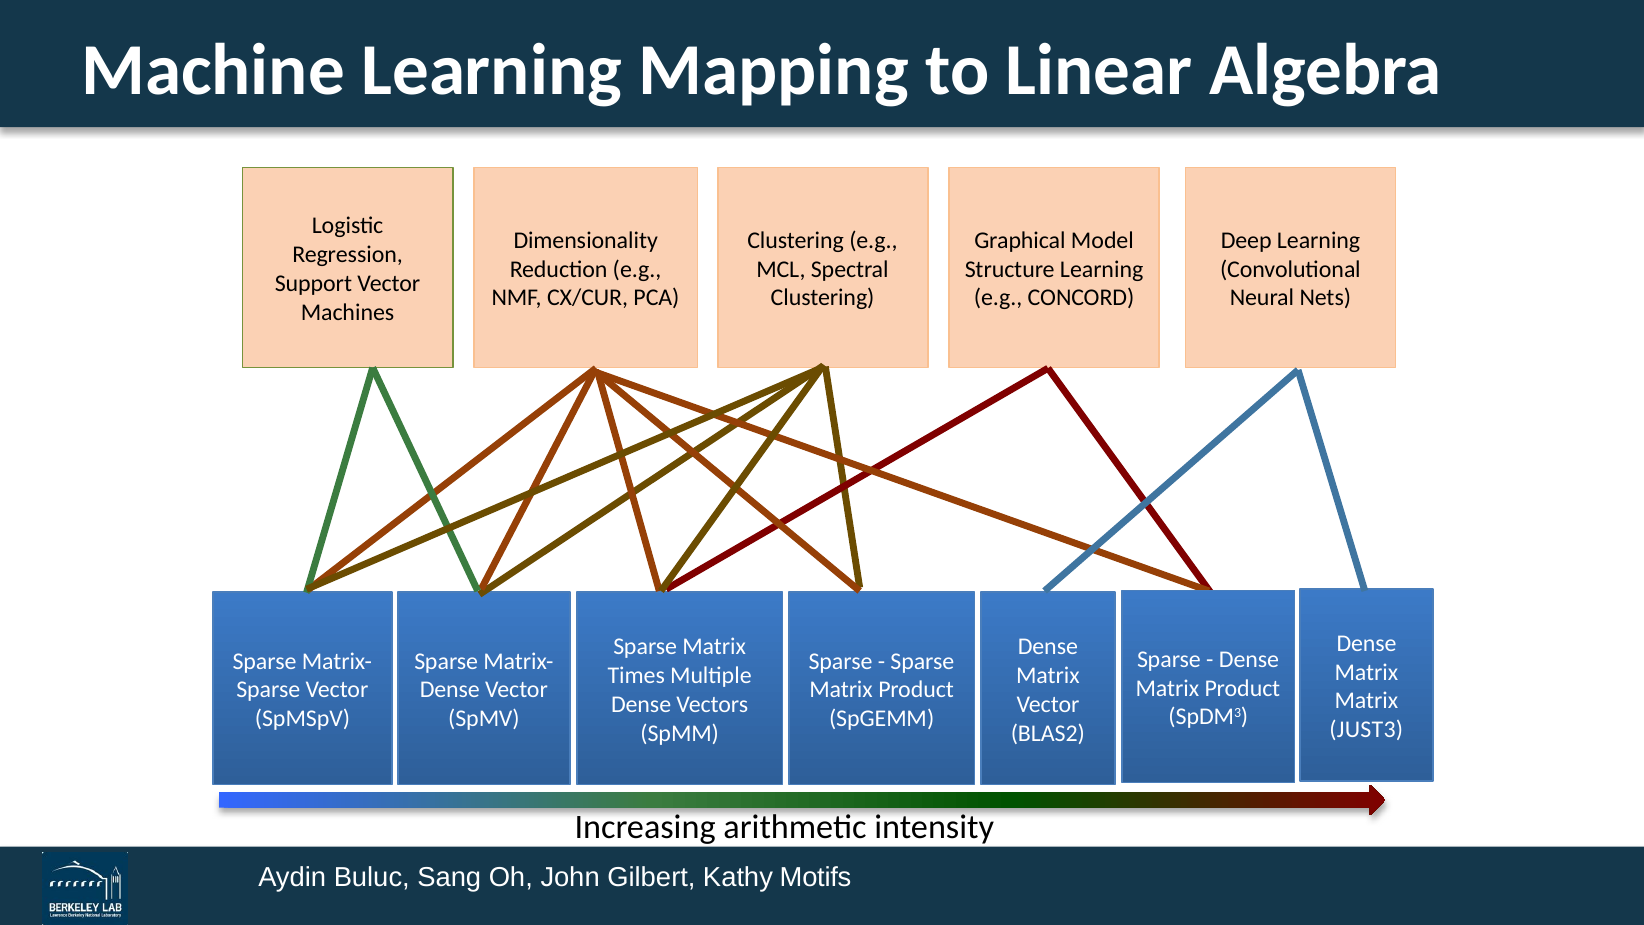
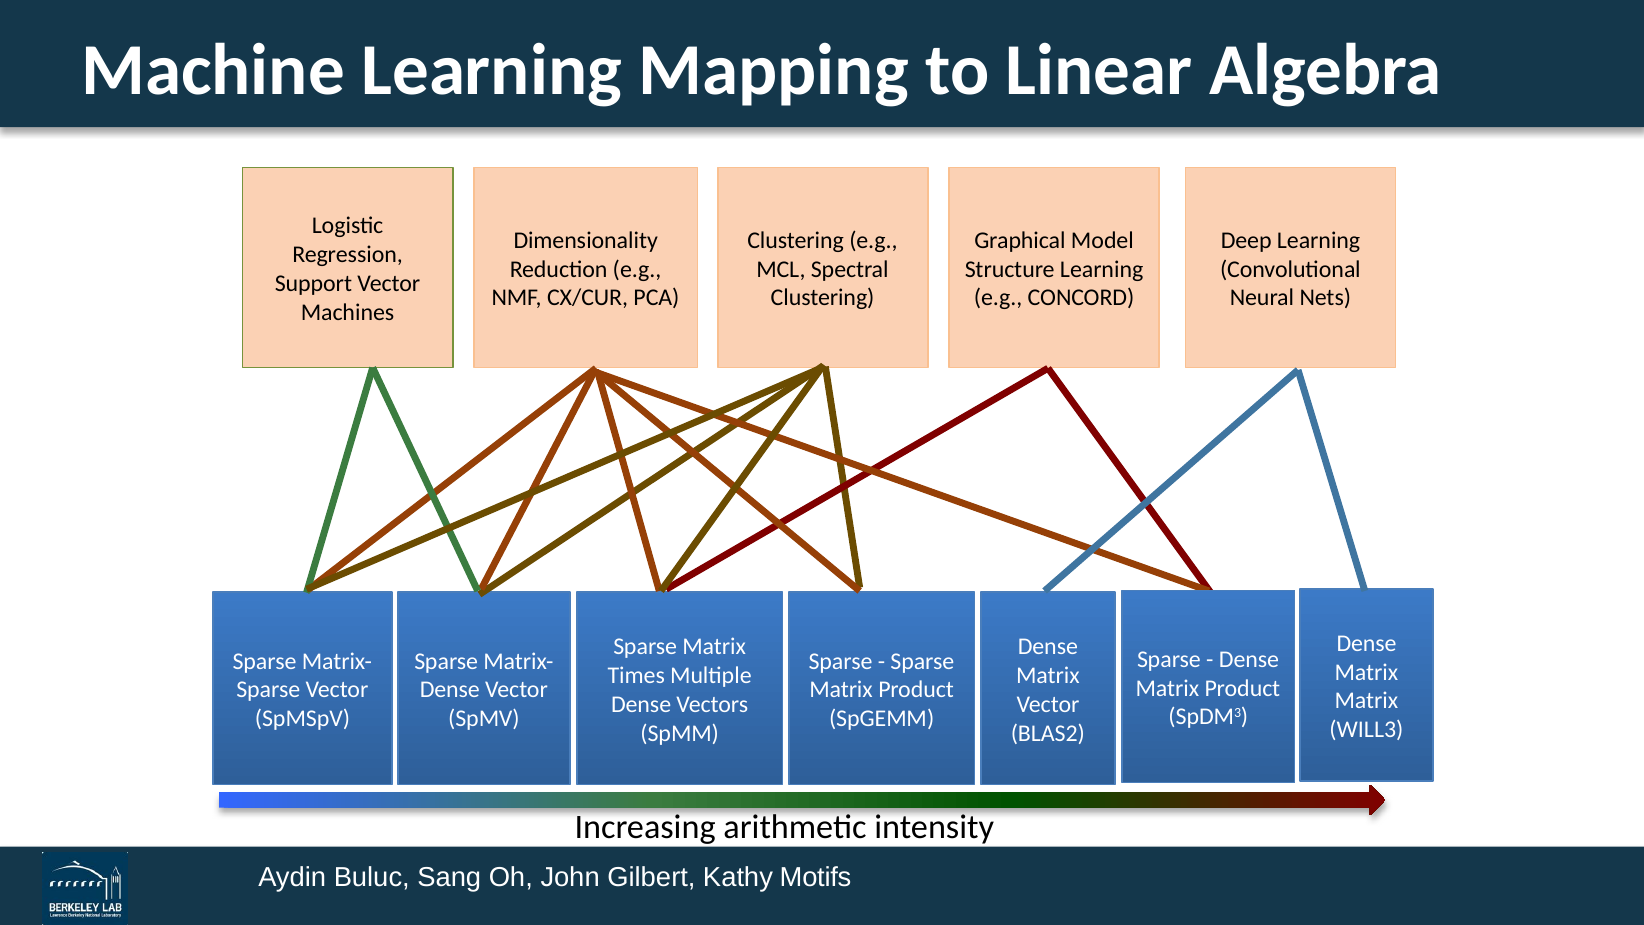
JUST3: JUST3 -> WILL3
